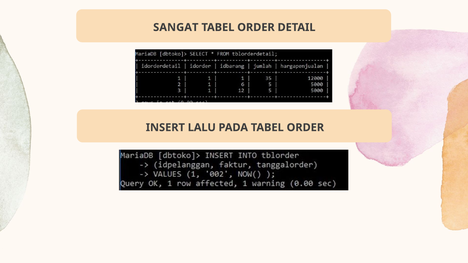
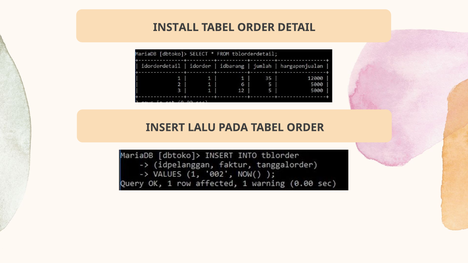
SANGAT: SANGAT -> INSTALL
